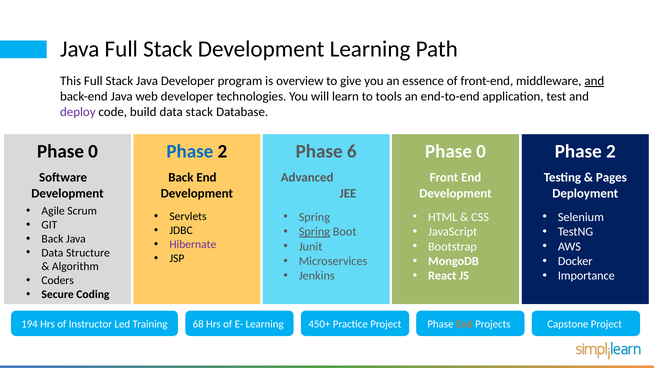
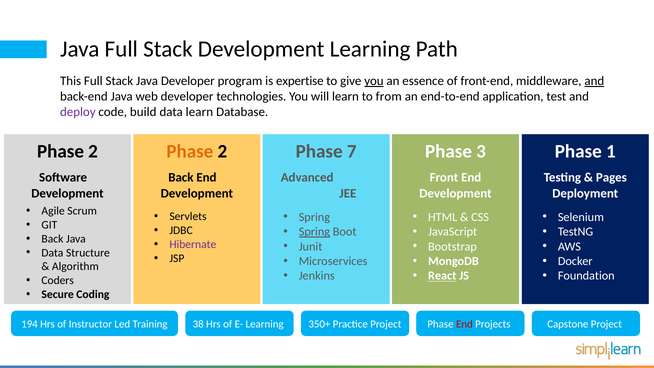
overview: overview -> expertise
you at (374, 81) underline: none -> present
tools: tools -> from
data stack: stack -> learn
0 at (93, 151): 0 -> 2
Phase at (190, 151) colour: blue -> orange
6: 6 -> 7
0 at (481, 151): 0 -> 3
2 at (611, 151): 2 -> 1
React underline: none -> present
Importance: Importance -> Foundation
68: 68 -> 38
450+: 450+ -> 350+
End at (464, 324) colour: orange -> red
